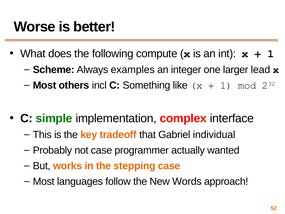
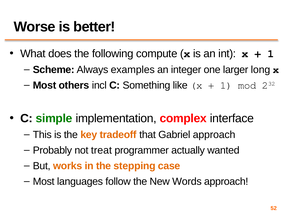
lead: lead -> long
Gabriel individual: individual -> approach
not case: case -> treat
